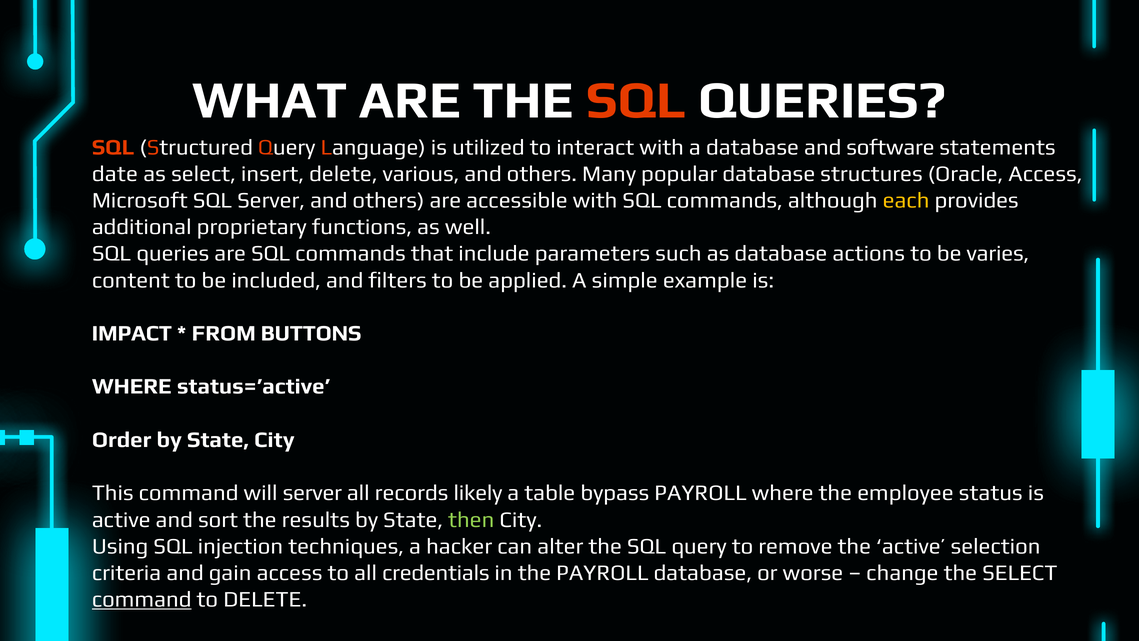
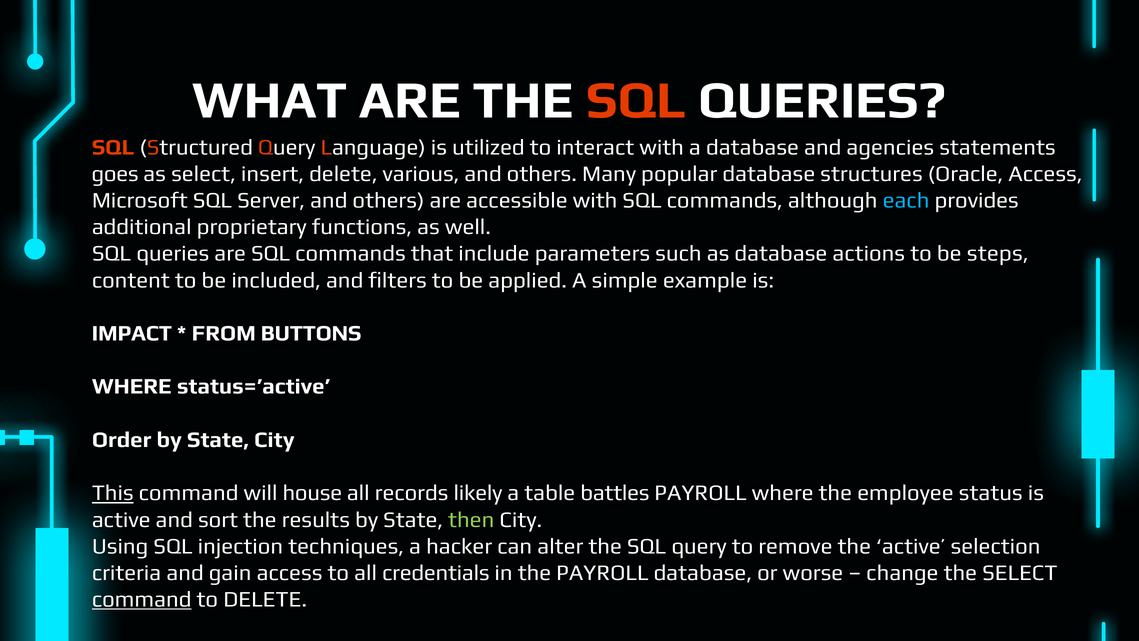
software: software -> agencies
date: date -> goes
each colour: yellow -> light blue
varies: varies -> steps
This underline: none -> present
will server: server -> house
bypass: bypass -> battles
